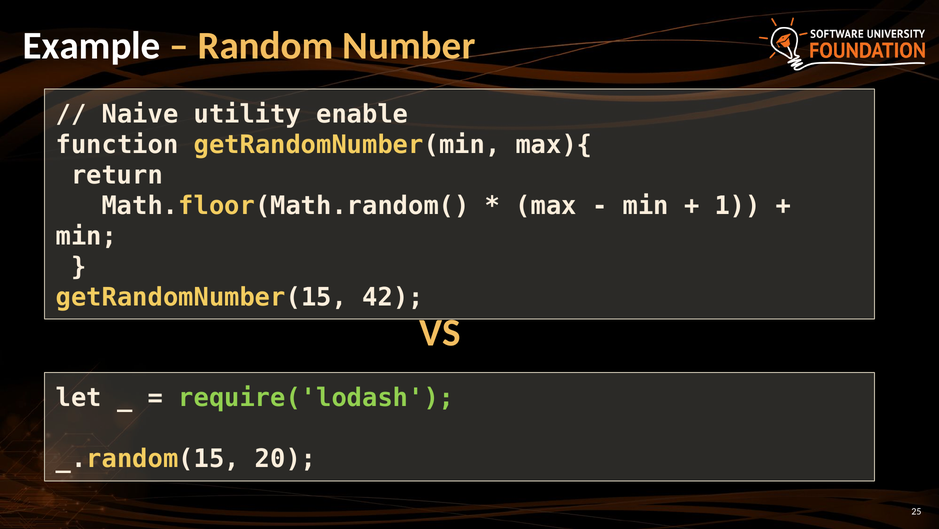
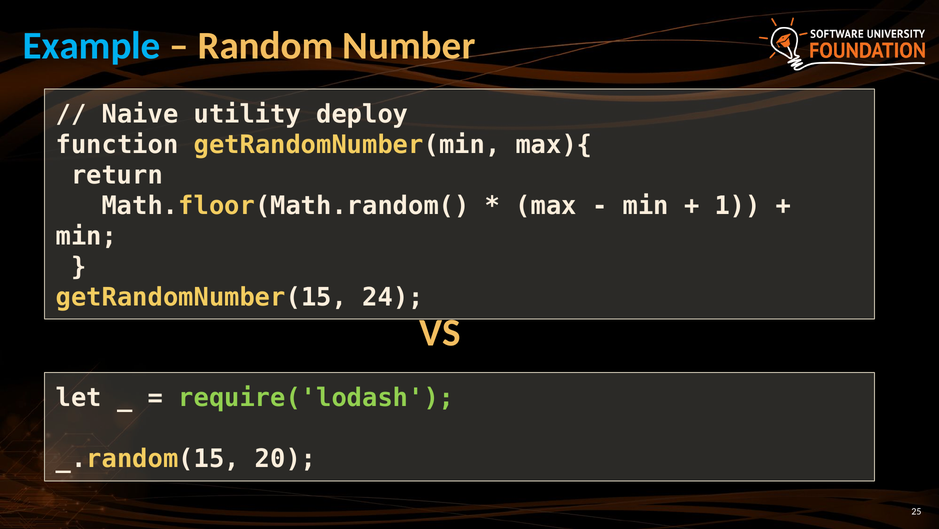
Example colour: white -> light blue
enable: enable -> deploy
42: 42 -> 24
